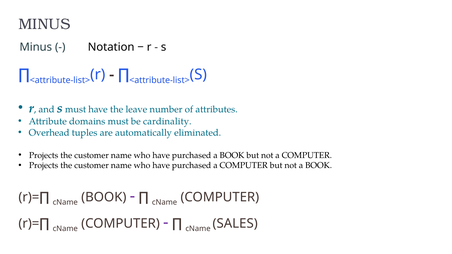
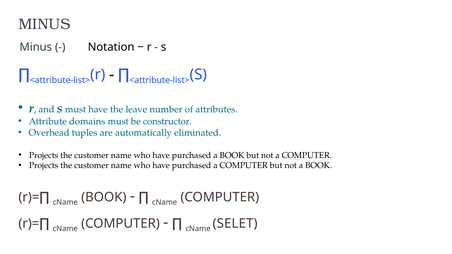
cardinality: cardinality -> constructor
SALES: SALES -> SELET
